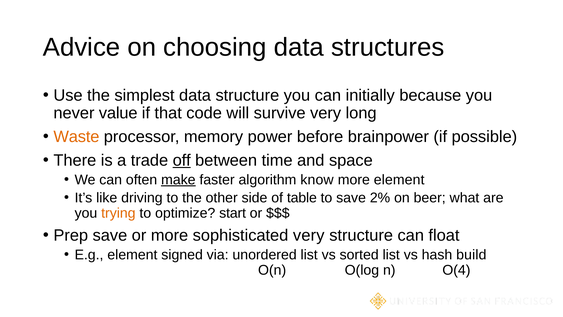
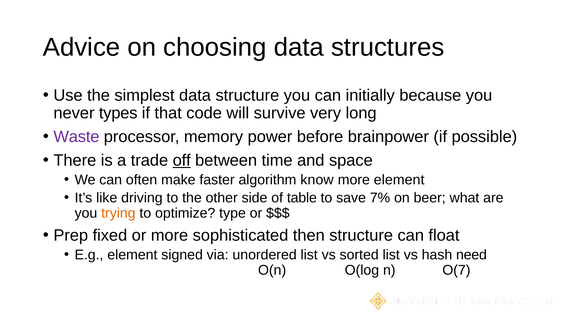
value: value -> types
Waste colour: orange -> purple
make underline: present -> none
2%: 2% -> 7%
start: start -> type
Prep save: save -> fixed
sophisticated very: very -> then
build: build -> need
O(4: O(4 -> O(7
